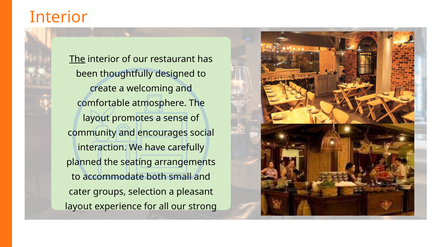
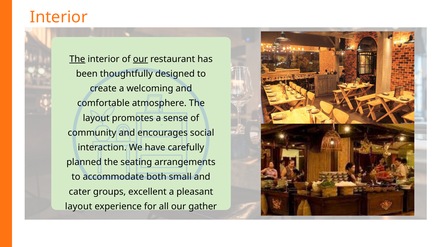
our at (140, 59) underline: none -> present
selection: selection -> excellent
strong: strong -> gather
